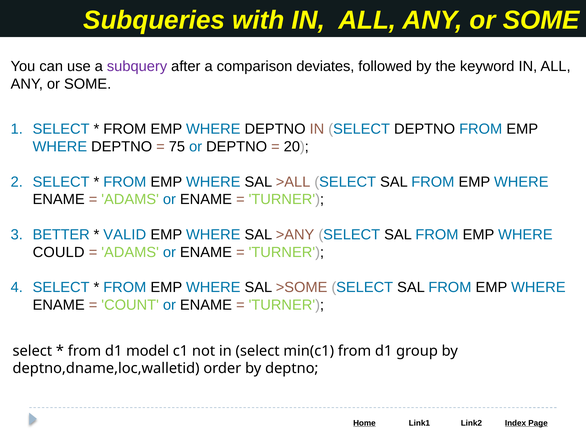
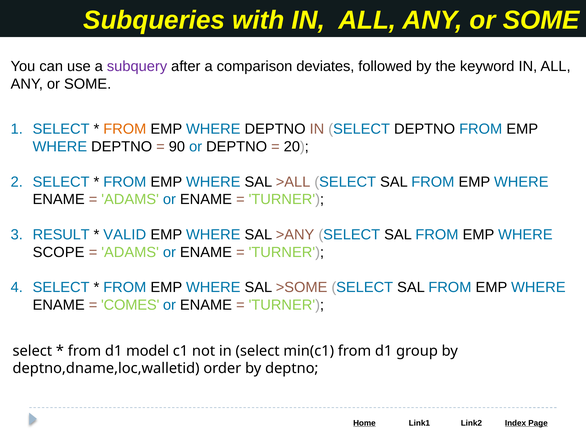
FROM at (125, 129) colour: black -> orange
75: 75 -> 90
BETTER: BETTER -> RESULT
COULD: COULD -> SCOPE
COUNT: COUNT -> COMES
